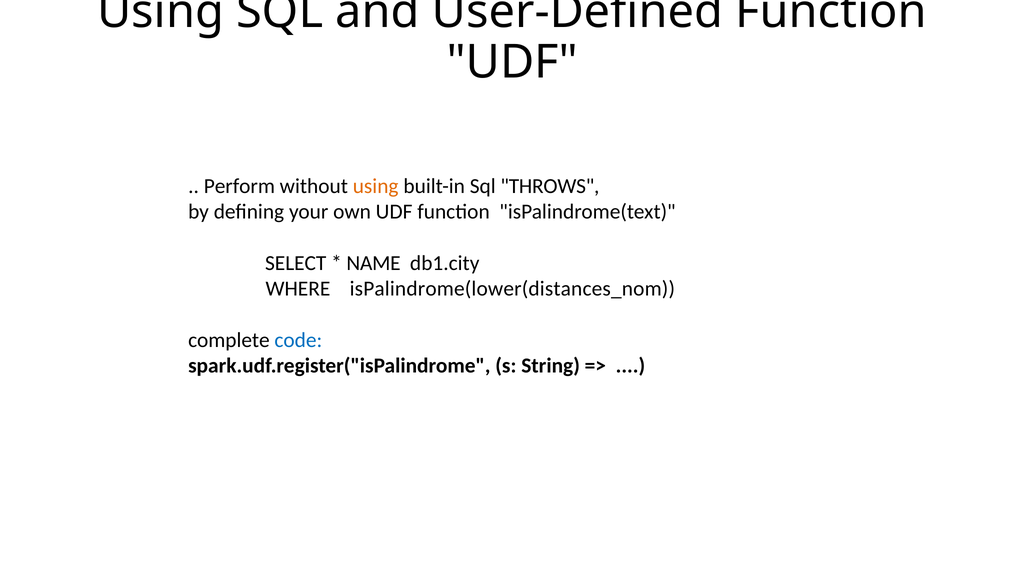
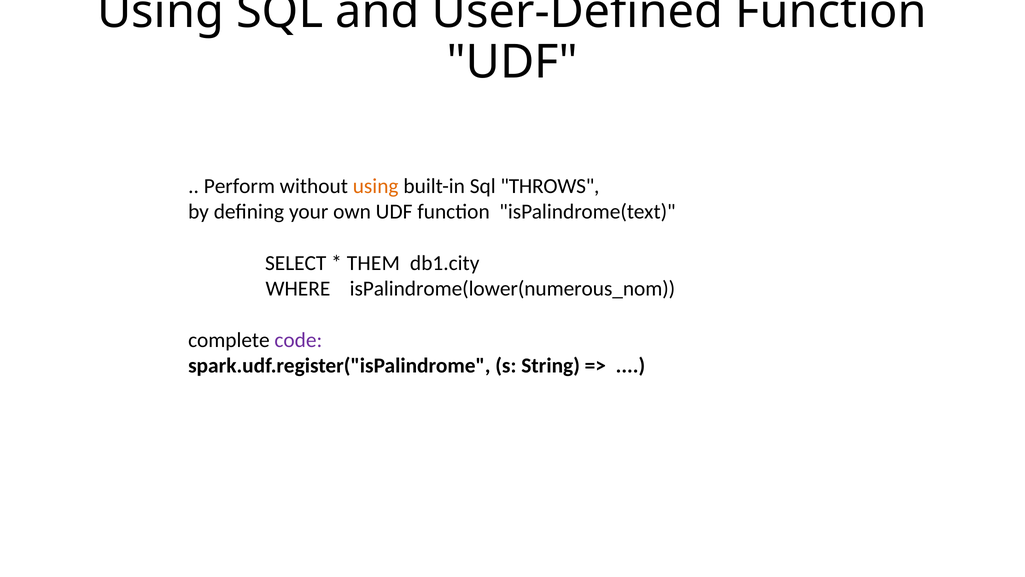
NAME: NAME -> THEM
isPalindrome(lower(distances_nom: isPalindrome(lower(distances_nom -> isPalindrome(lower(numerous_nom
code colour: blue -> purple
